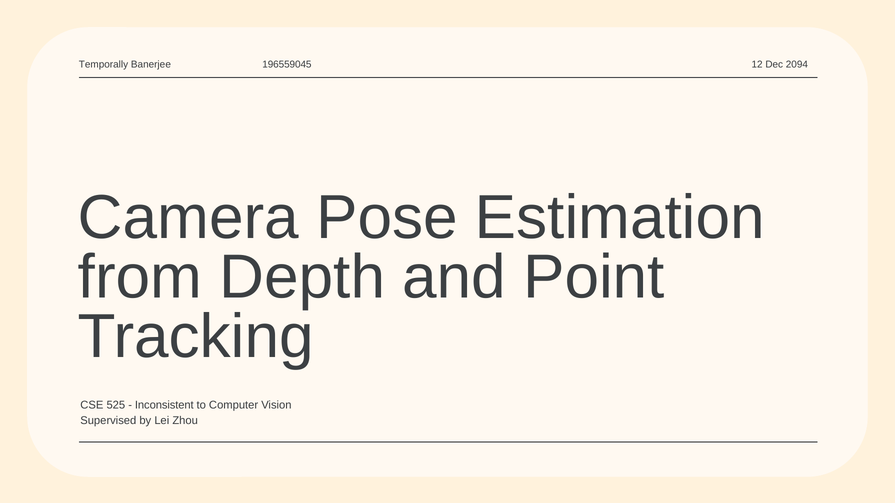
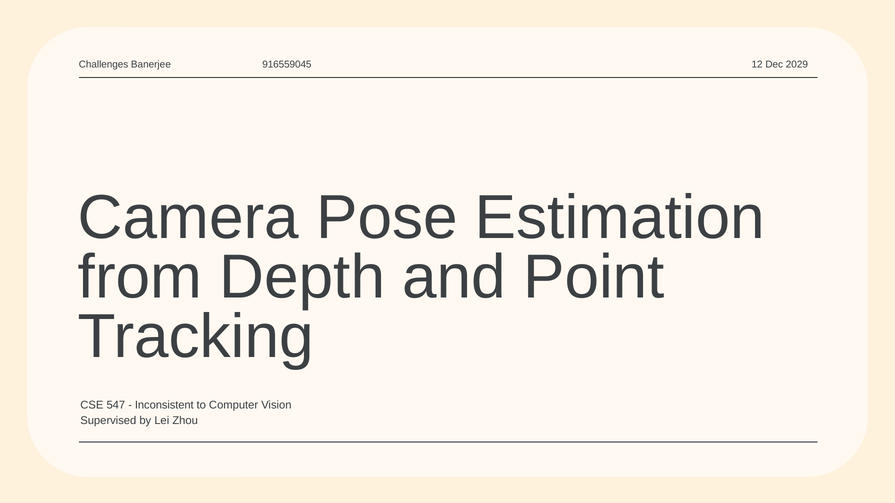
Temporally: Temporally -> Challenges
196559045: 196559045 -> 916559045
2094: 2094 -> 2029
525: 525 -> 547
